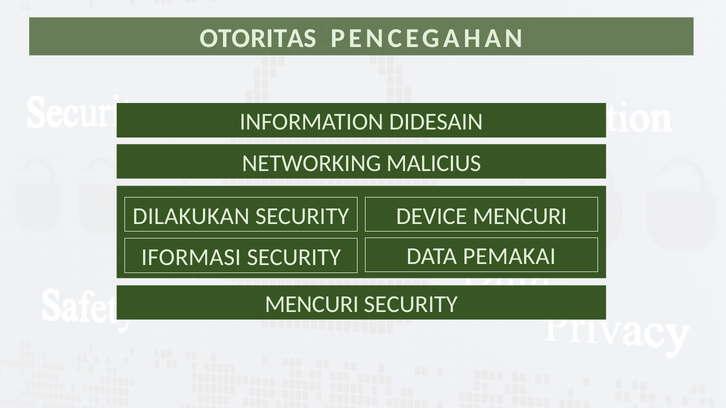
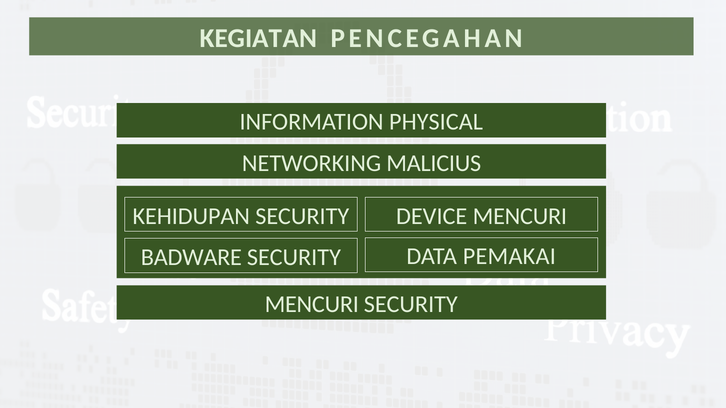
OTORITAS: OTORITAS -> KEGIATAN
DIDESAIN: DIDESAIN -> PHYSICAL
DILAKUKAN: DILAKUKAN -> KEHIDUPAN
IFORMASI: IFORMASI -> BADWARE
